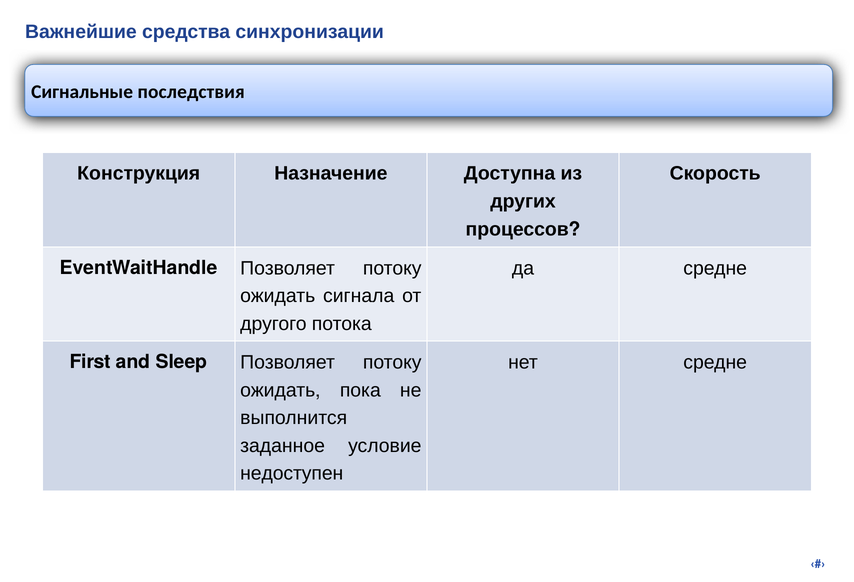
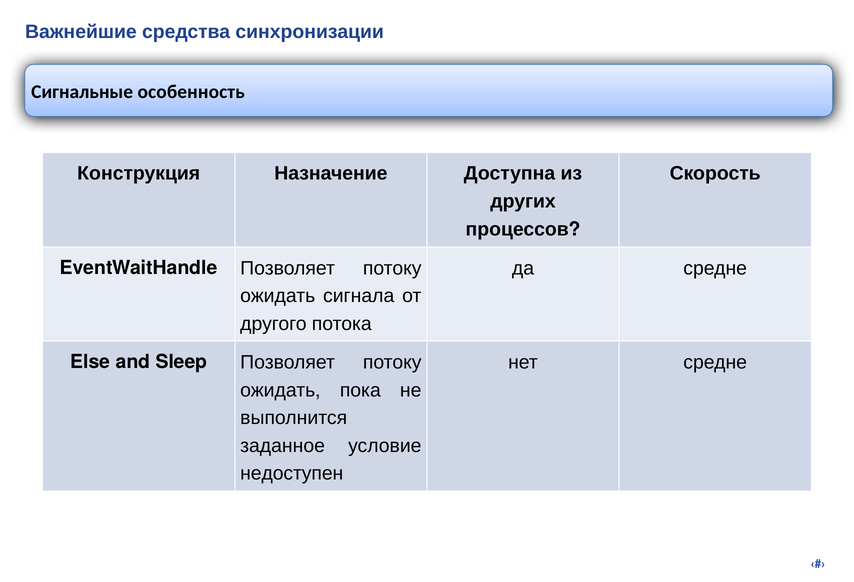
последствия: последствия -> особенность
First: First -> Else
